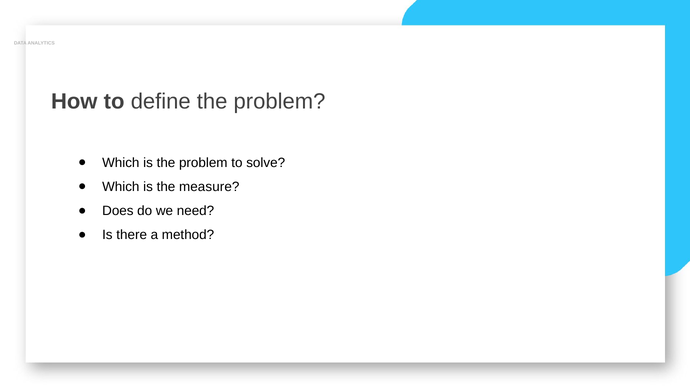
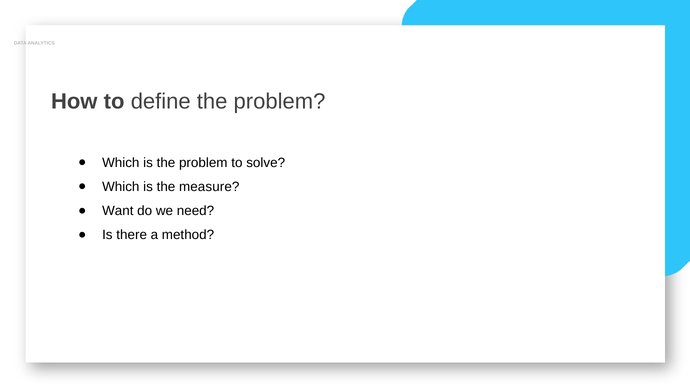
Does: Does -> Want
